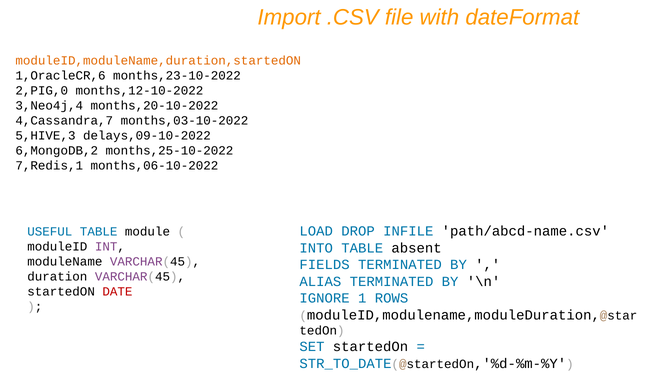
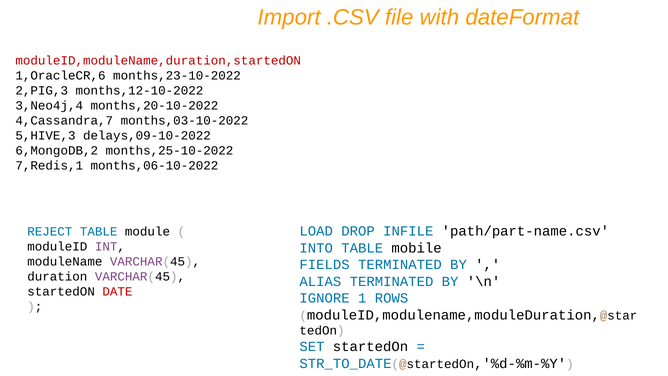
moduleID,moduleName,duration,startedON colour: orange -> red
2,PIG,0: 2,PIG,0 -> 2,PIG,3
path/abcd-name.csv: path/abcd-name.csv -> path/part-name.csv
USEFUL: USEFUL -> REJECT
absent: absent -> mobile
